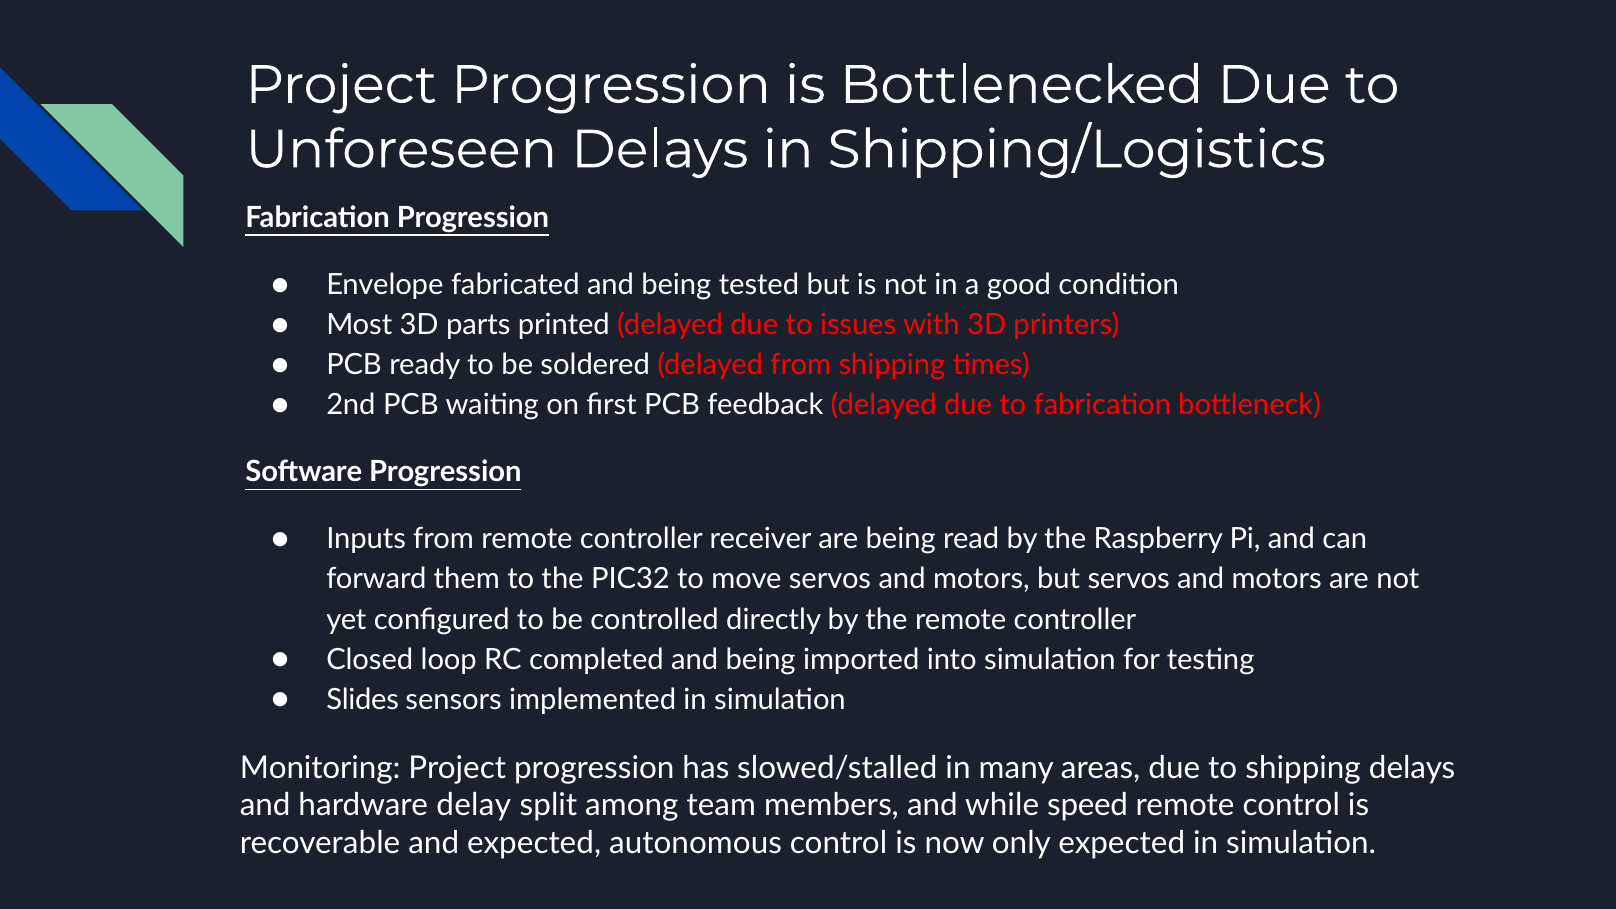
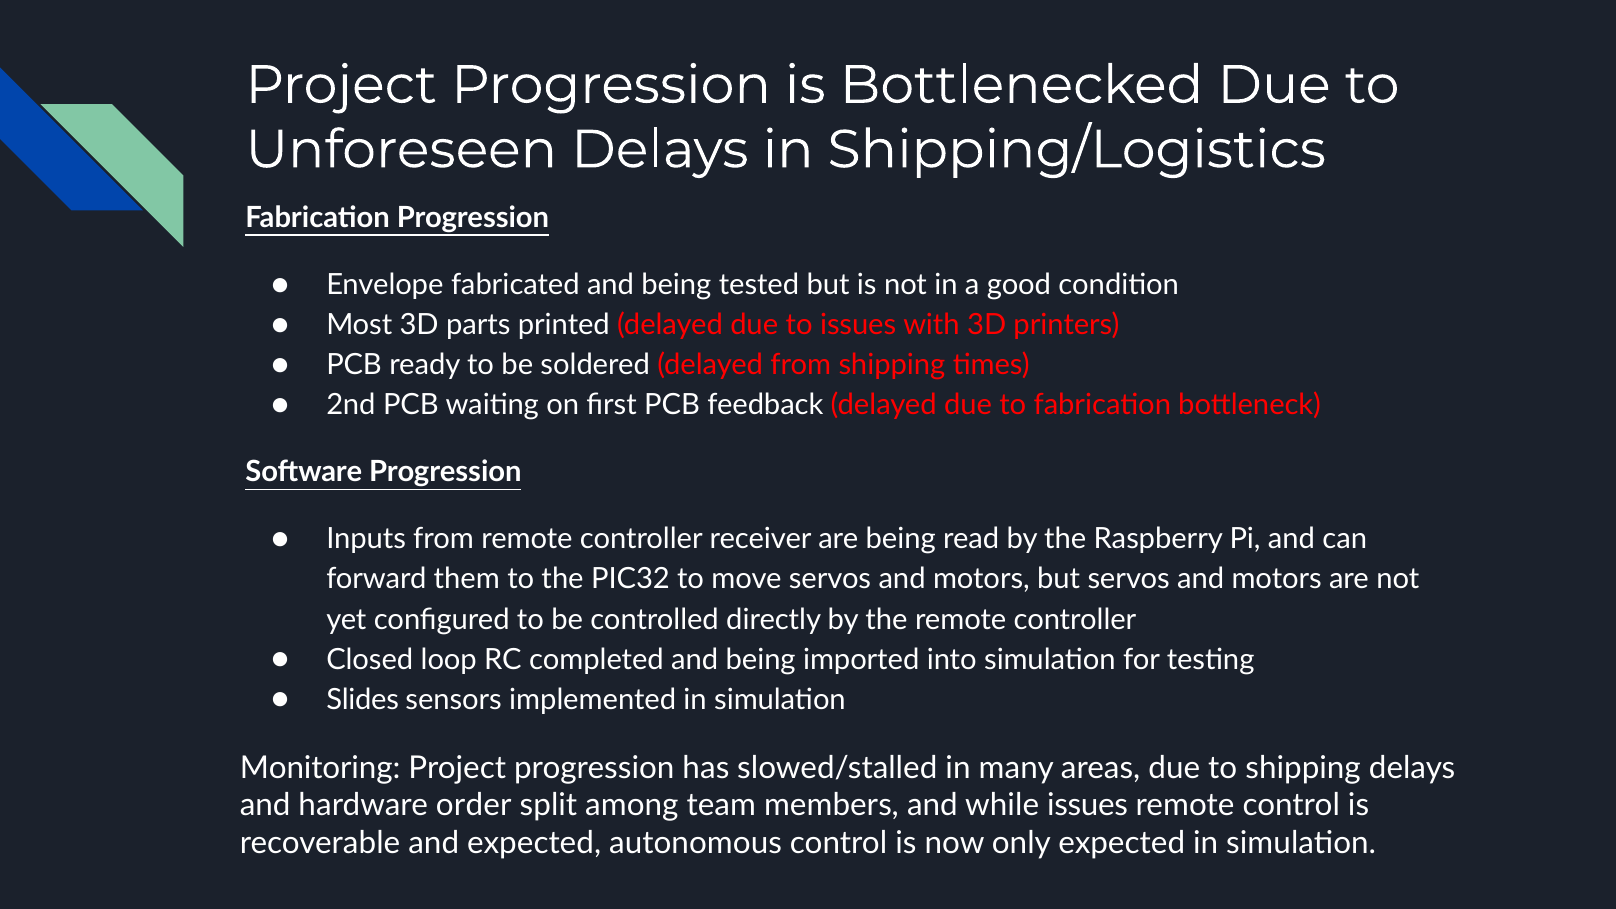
delay: delay -> order
while speed: speed -> issues
